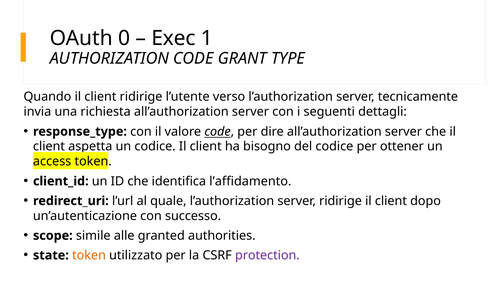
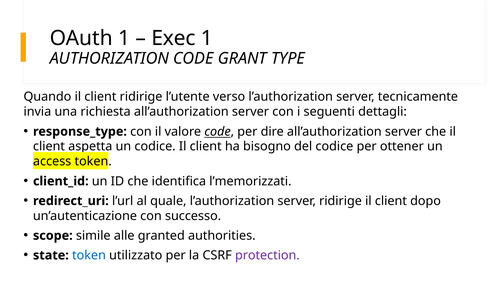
OAuth 0: 0 -> 1
l’affidamento: l’affidamento -> l’memorizzati
token at (89, 255) colour: orange -> blue
